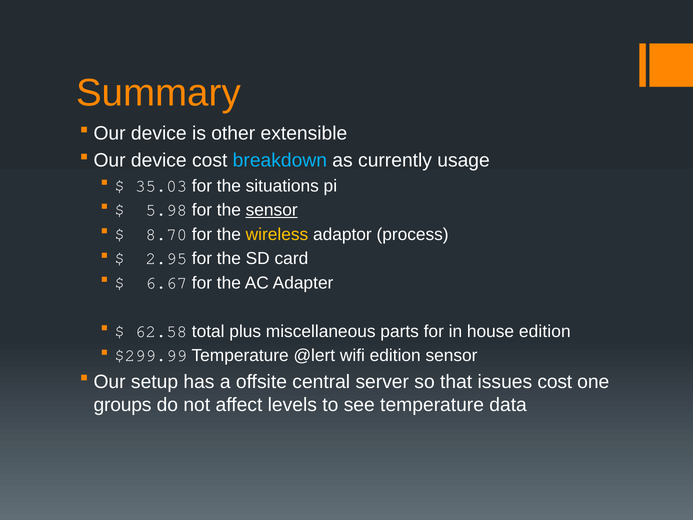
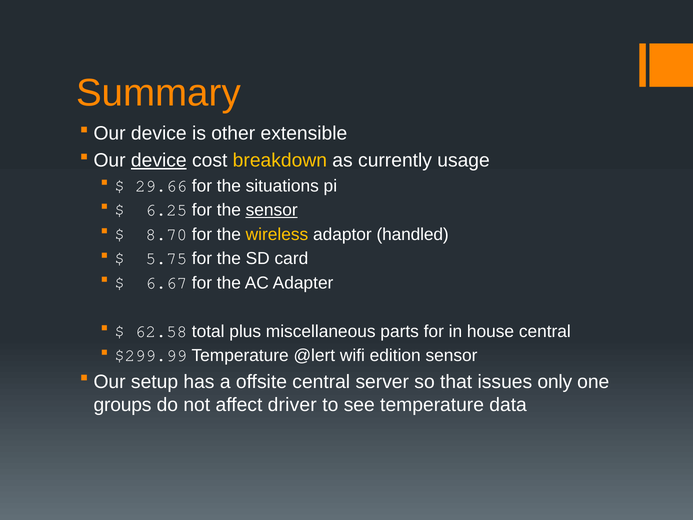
device at (159, 160) underline: none -> present
breakdown colour: light blue -> yellow
35.03: 35.03 -> 29.66
5.98: 5.98 -> 6.25
process: process -> handled
2.95: 2.95 -> 5.75
house edition: edition -> central
issues cost: cost -> only
levels: levels -> driver
